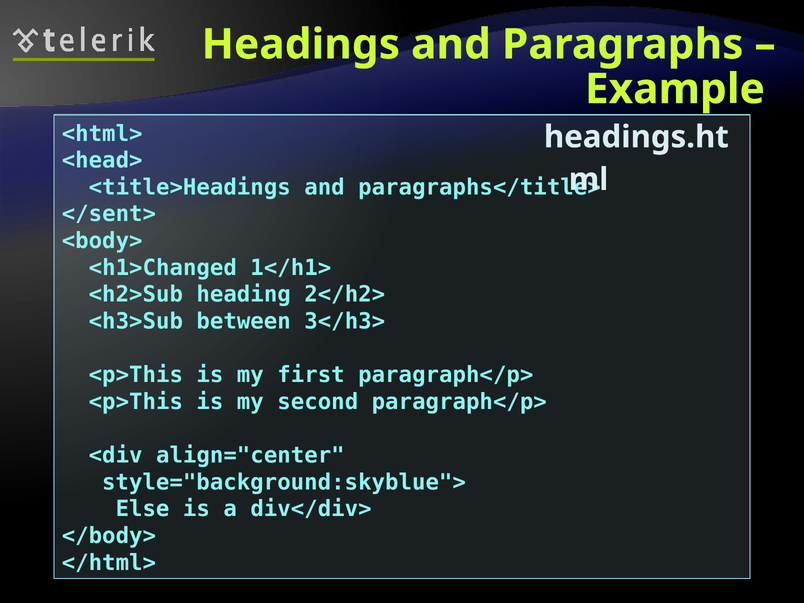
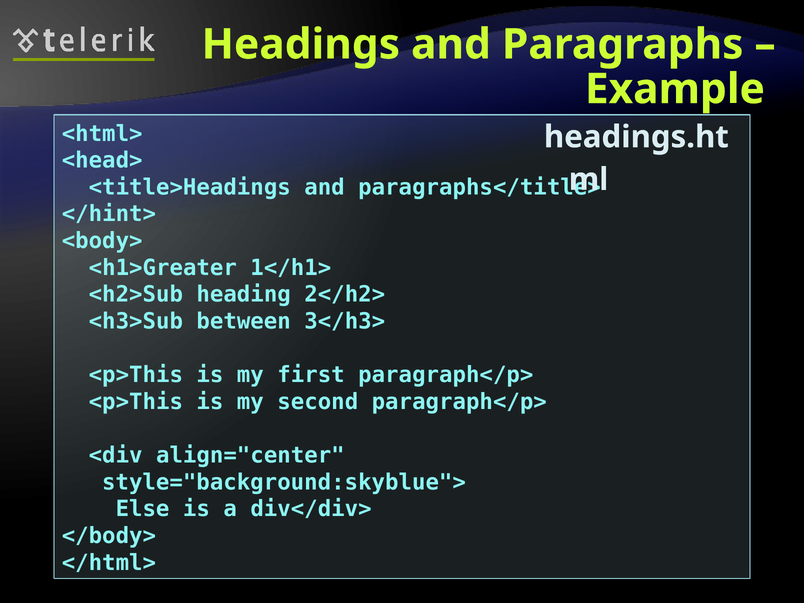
</sent>: </sent> -> </hint>
<h1>Changed: <h1>Changed -> <h1>Greater
